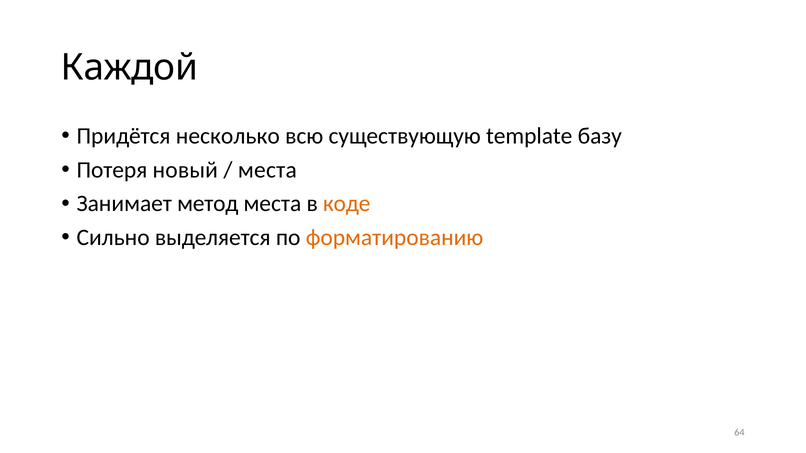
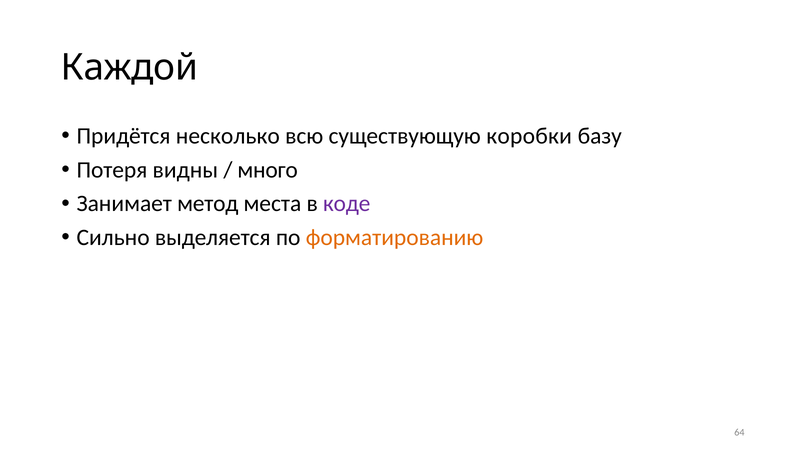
template: template -> коробки
новый: новый -> видны
места at (267, 170): места -> много
коде colour: orange -> purple
